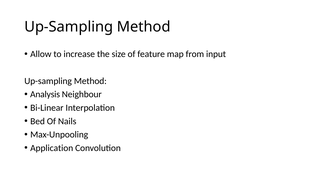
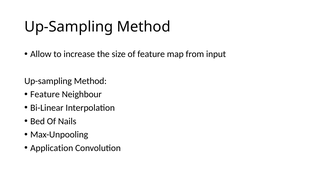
Analysis at (45, 94): Analysis -> Feature
